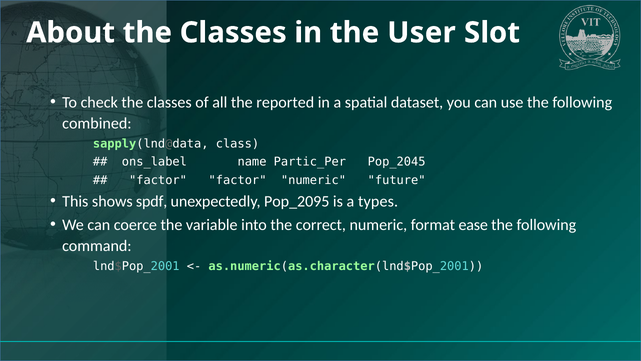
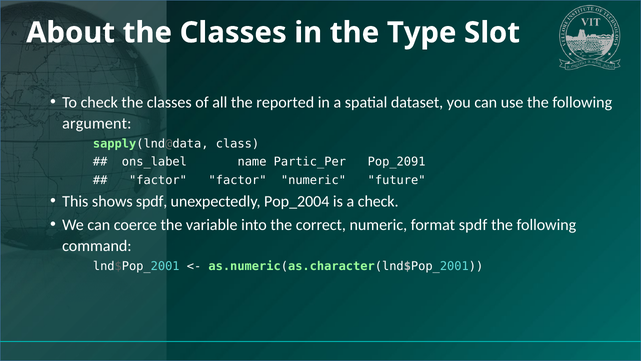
User: User -> Type
combined: combined -> argument
Pop_2045: Pop_2045 -> Pop_2091
Pop_2095: Pop_2095 -> Pop_2004
a types: types -> check
format ease: ease -> spdf
